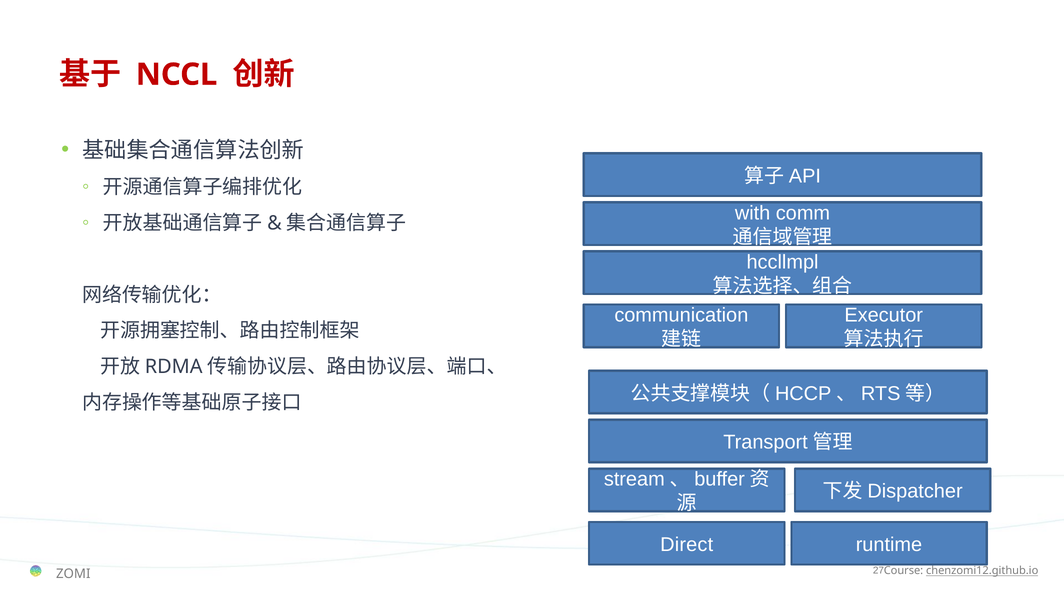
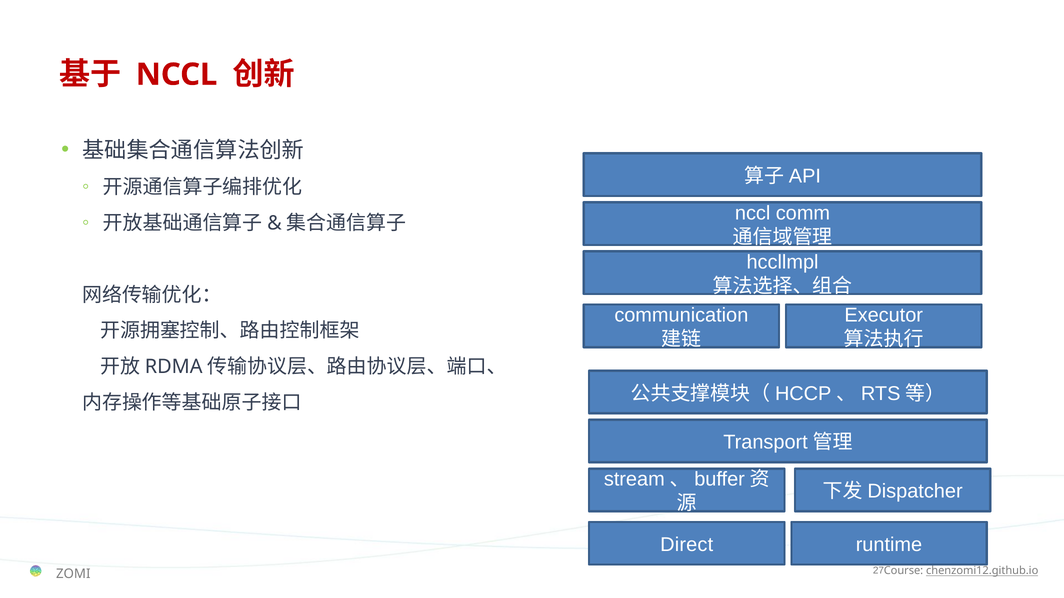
with at (753, 213): with -> nccl
